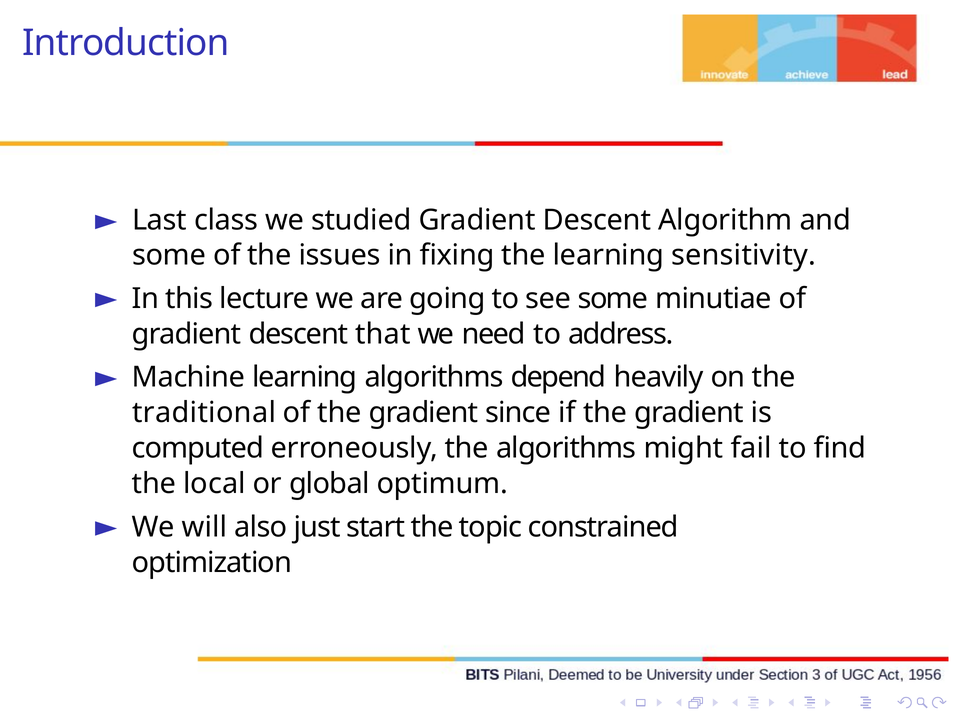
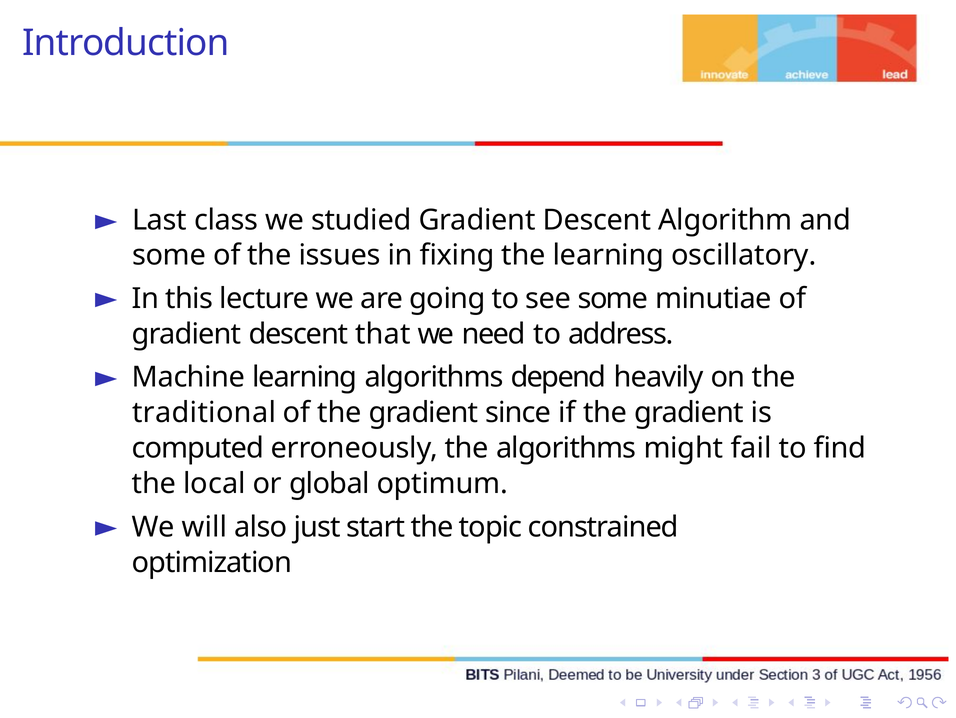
sensitivity: sensitivity -> oscillatory
